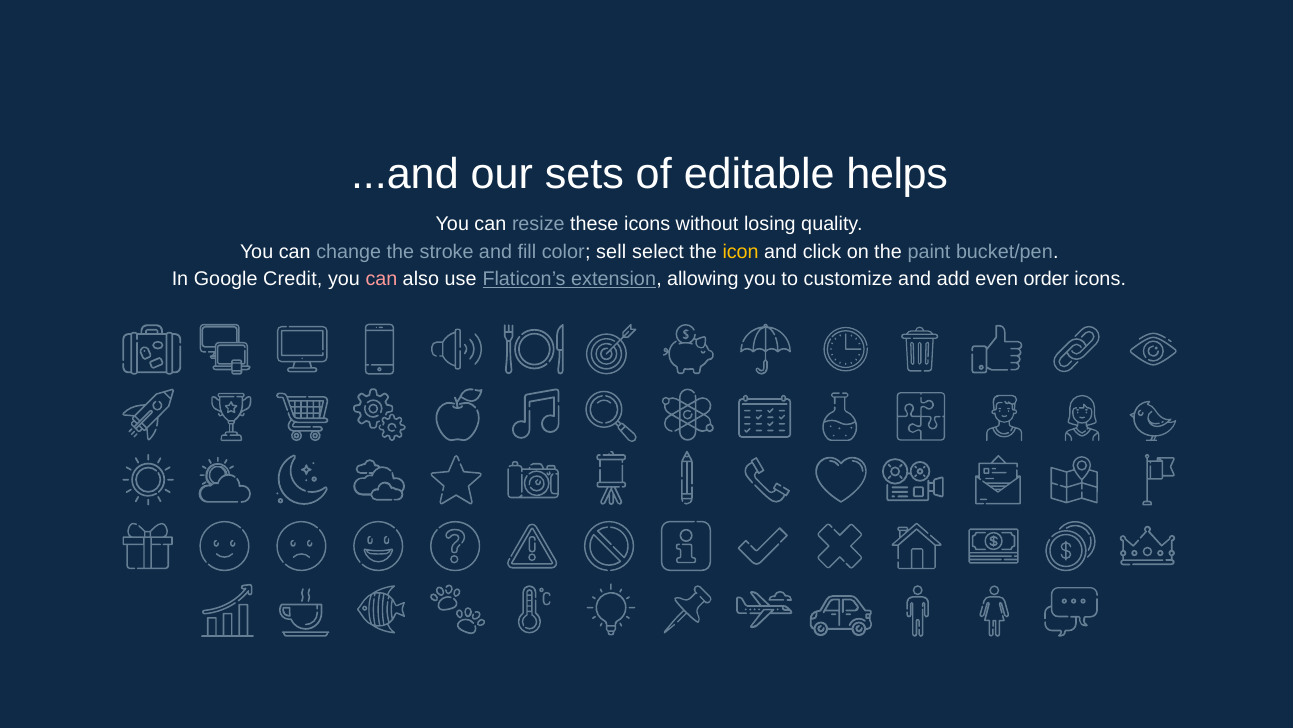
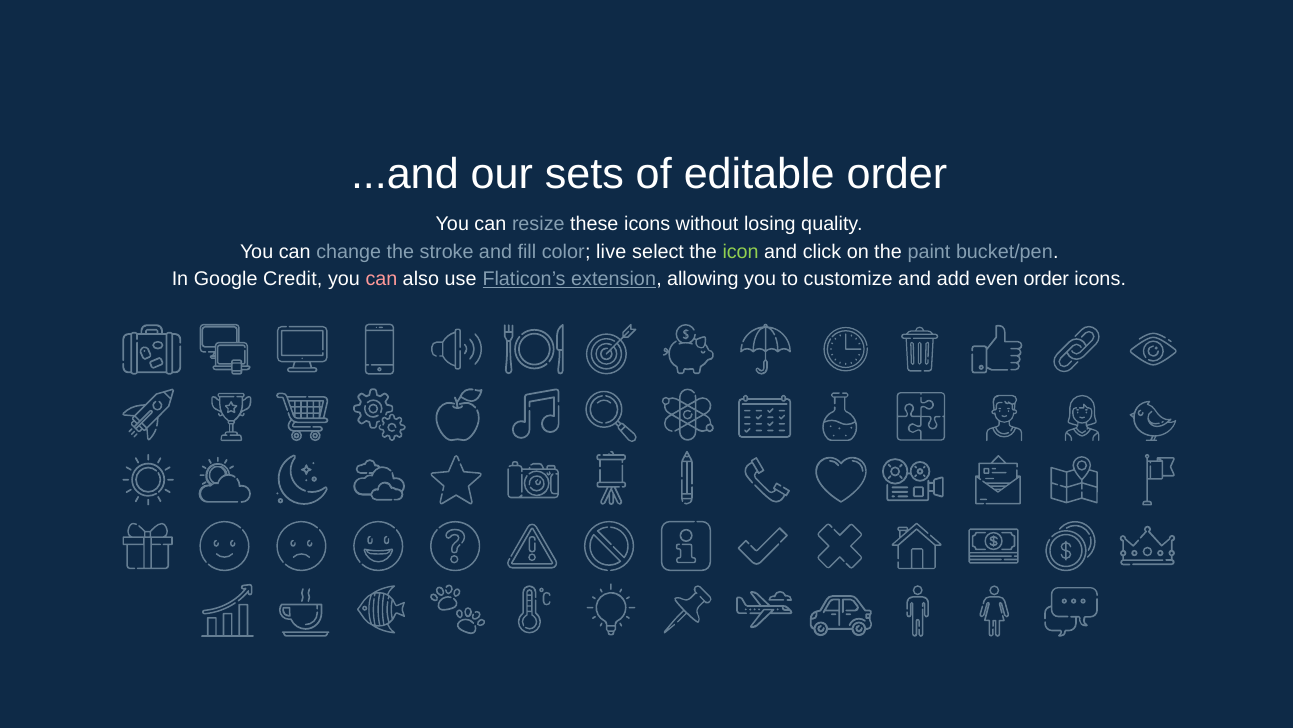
editable helps: helps -> order
sell: sell -> live
icon colour: yellow -> light green
